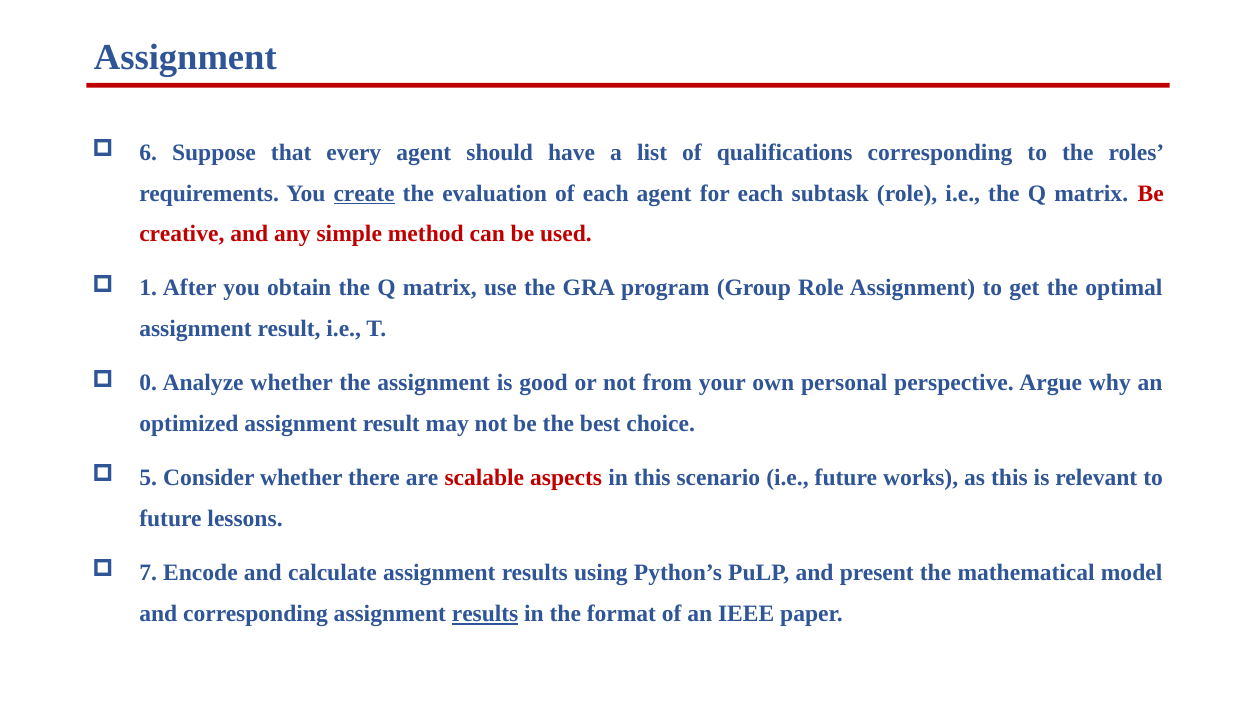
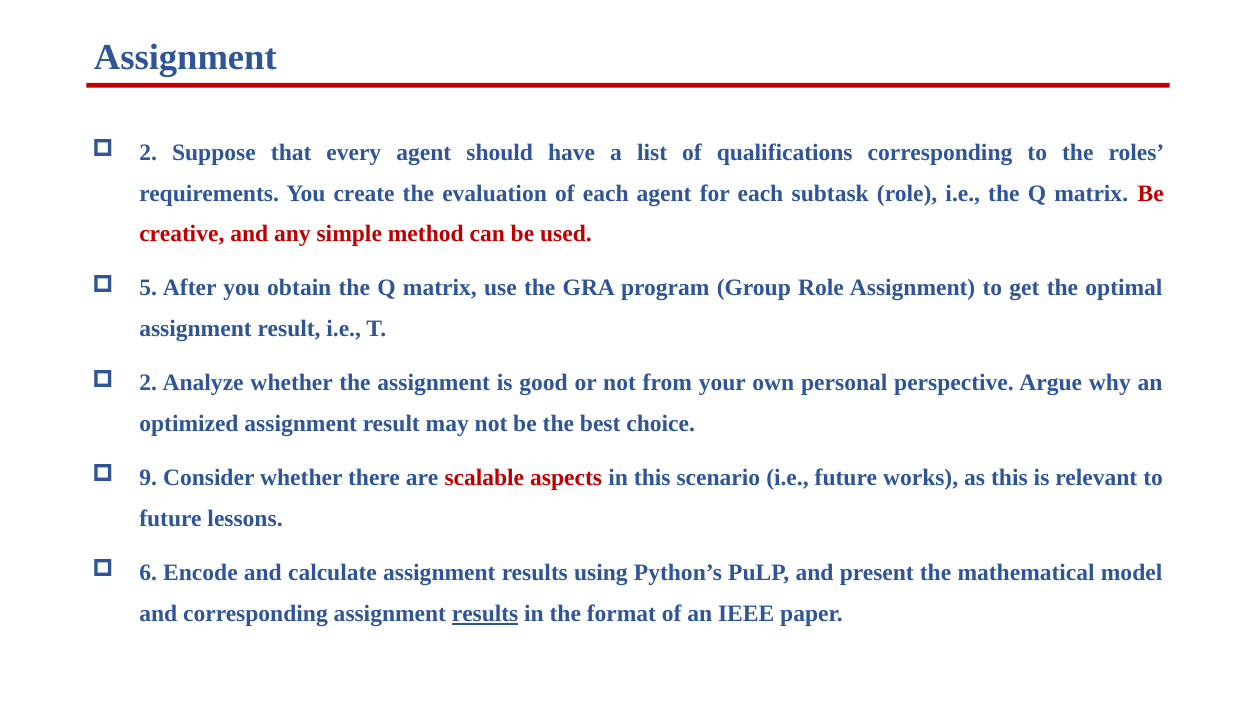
6 at (148, 152): 6 -> 2
create underline: present -> none
1: 1 -> 5
0 at (148, 383): 0 -> 2
5: 5 -> 9
7: 7 -> 6
